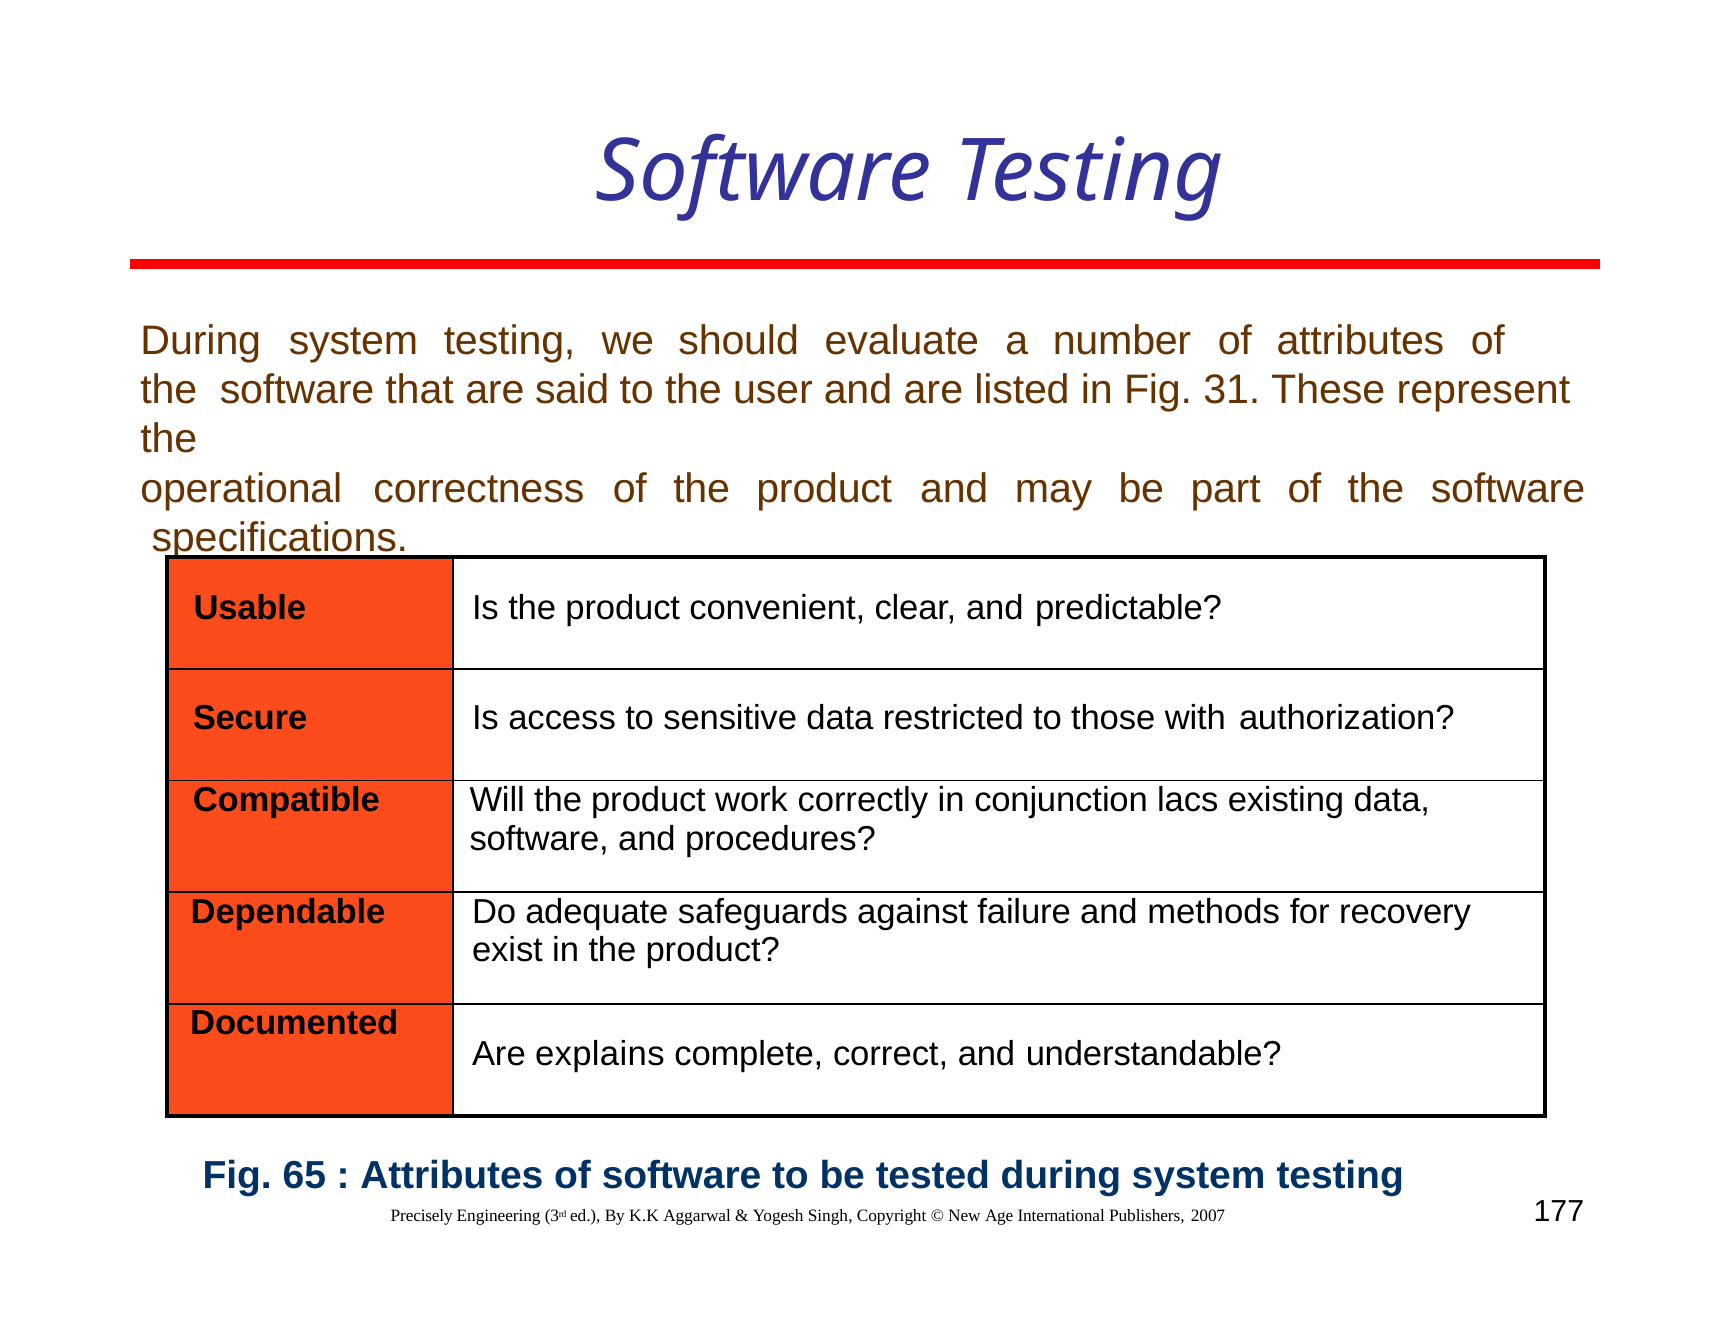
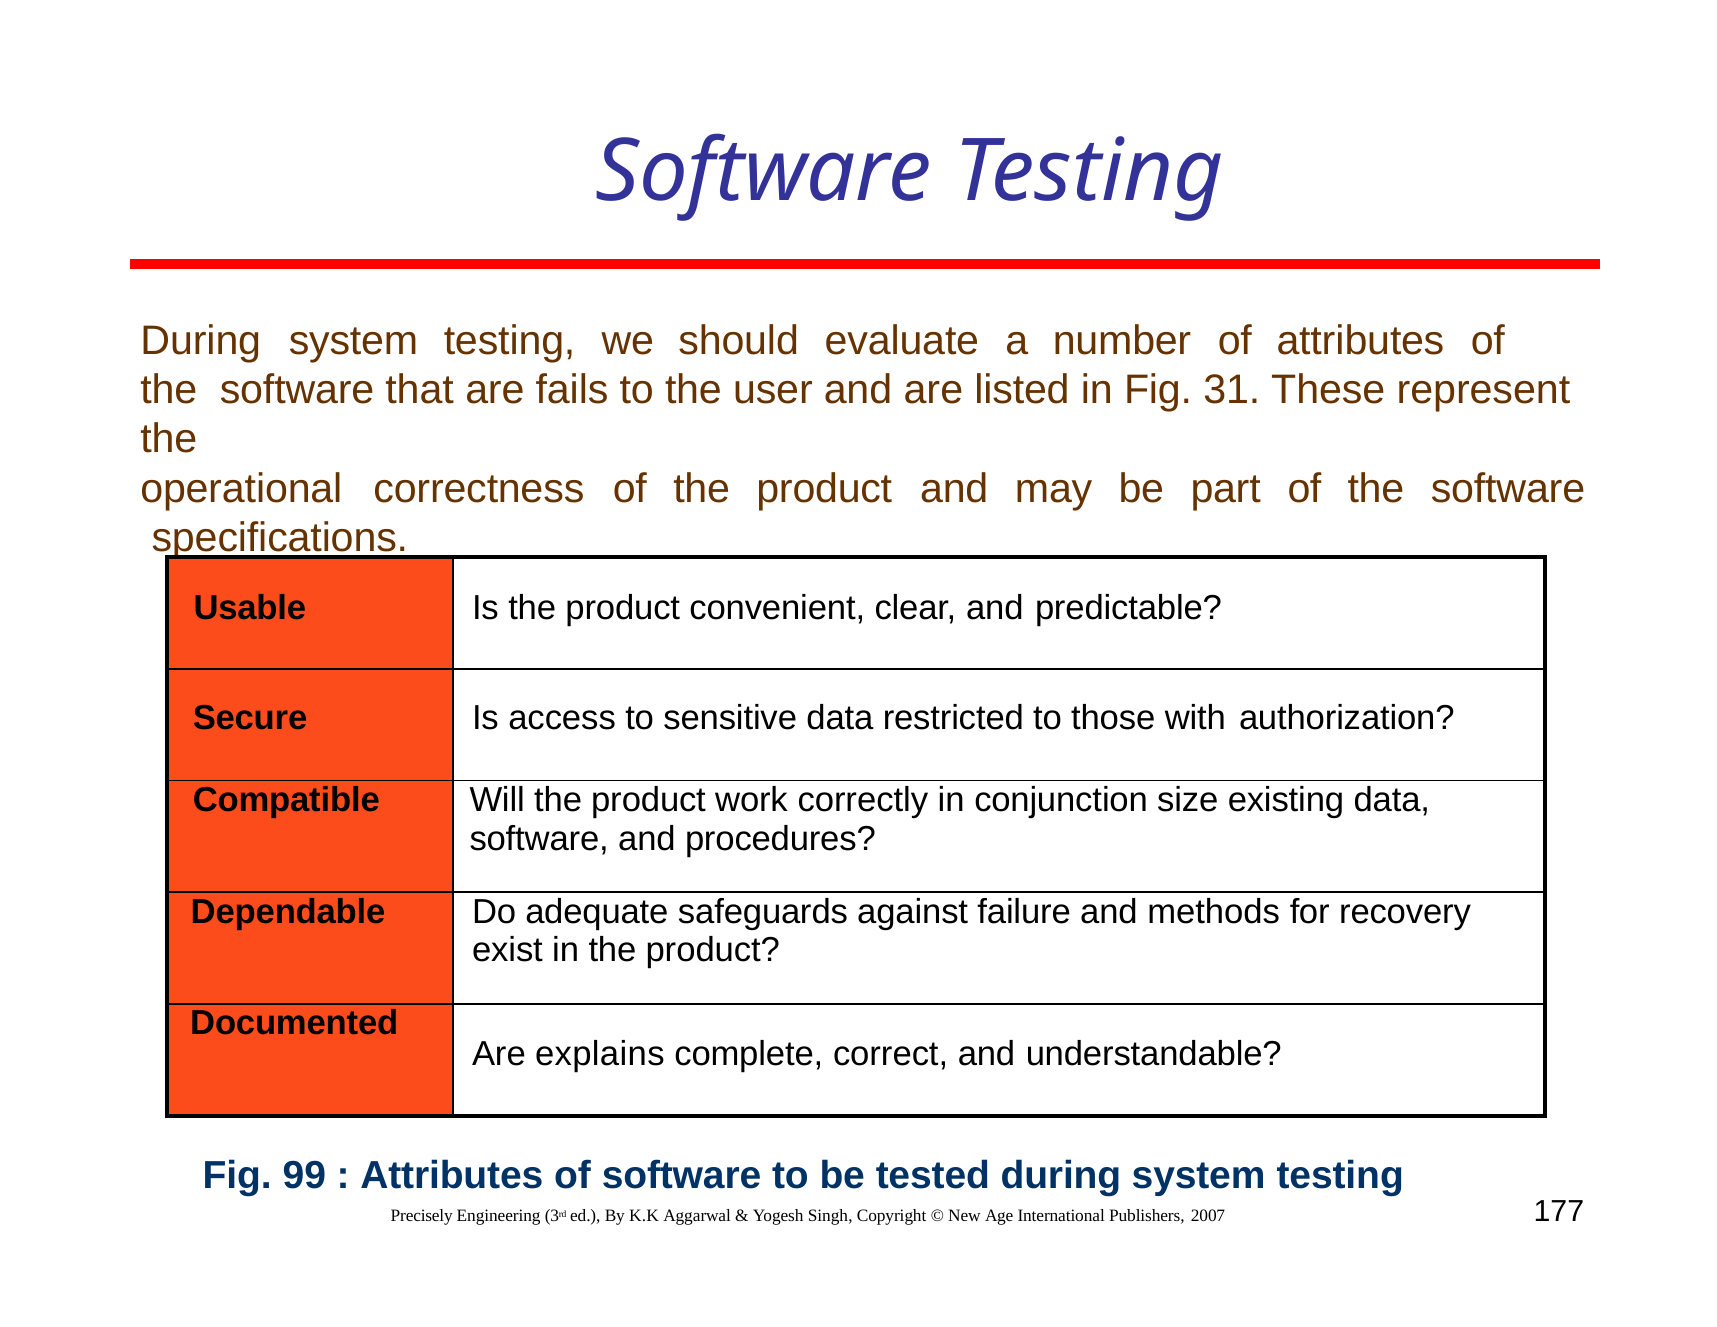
said: said -> fails
lacs: lacs -> size
65: 65 -> 99
